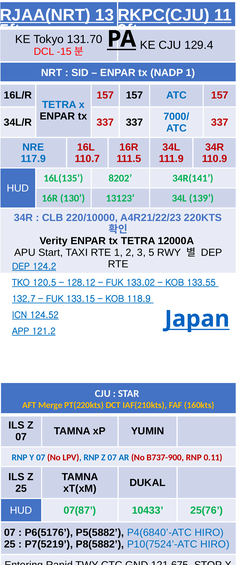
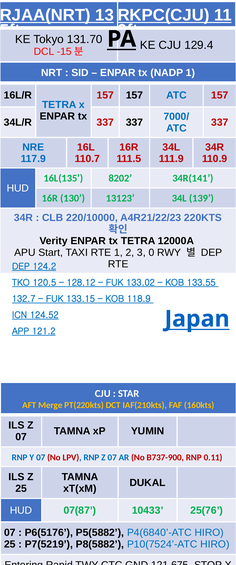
5: 5 -> 0
